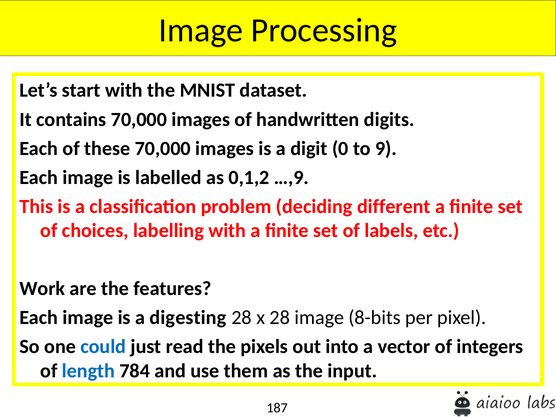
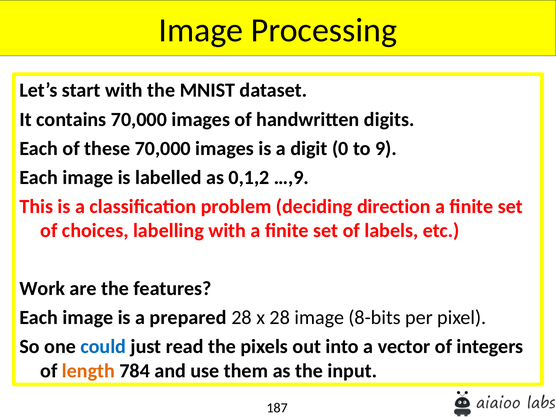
different: different -> direction
digesting: digesting -> prepared
length colour: blue -> orange
